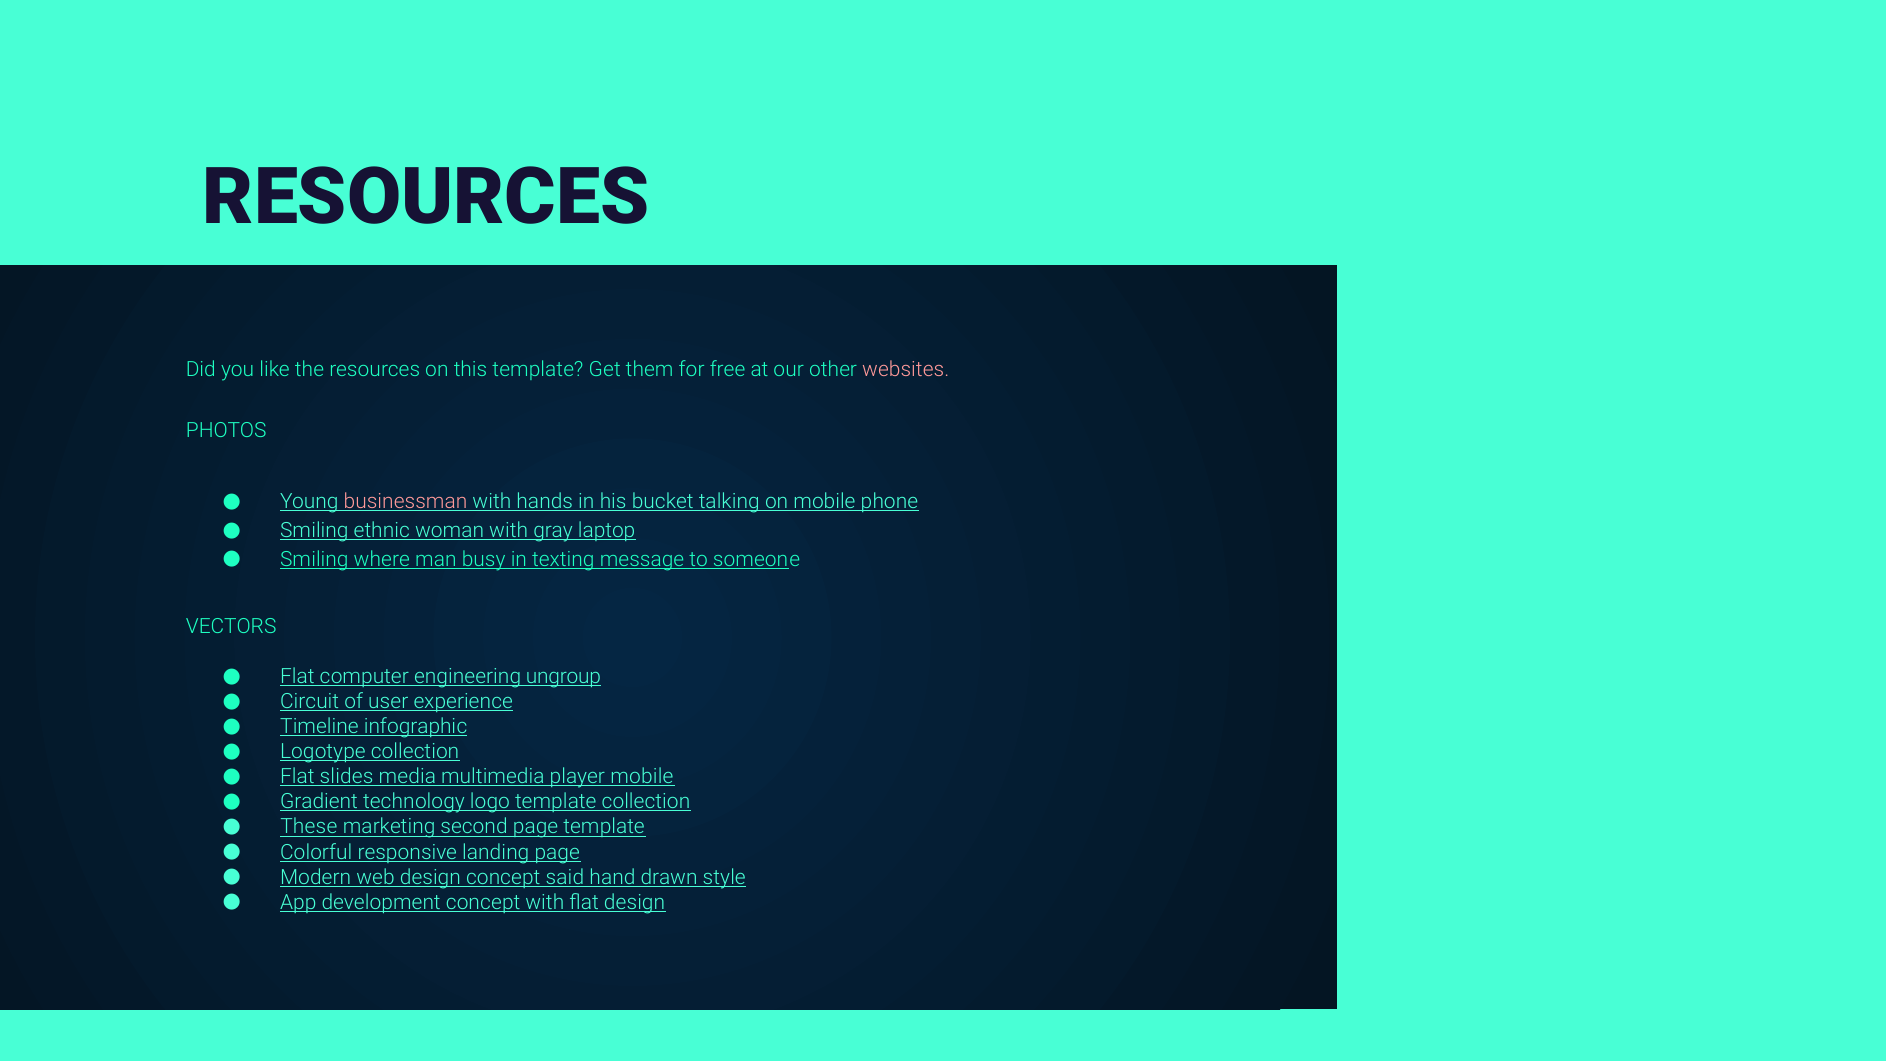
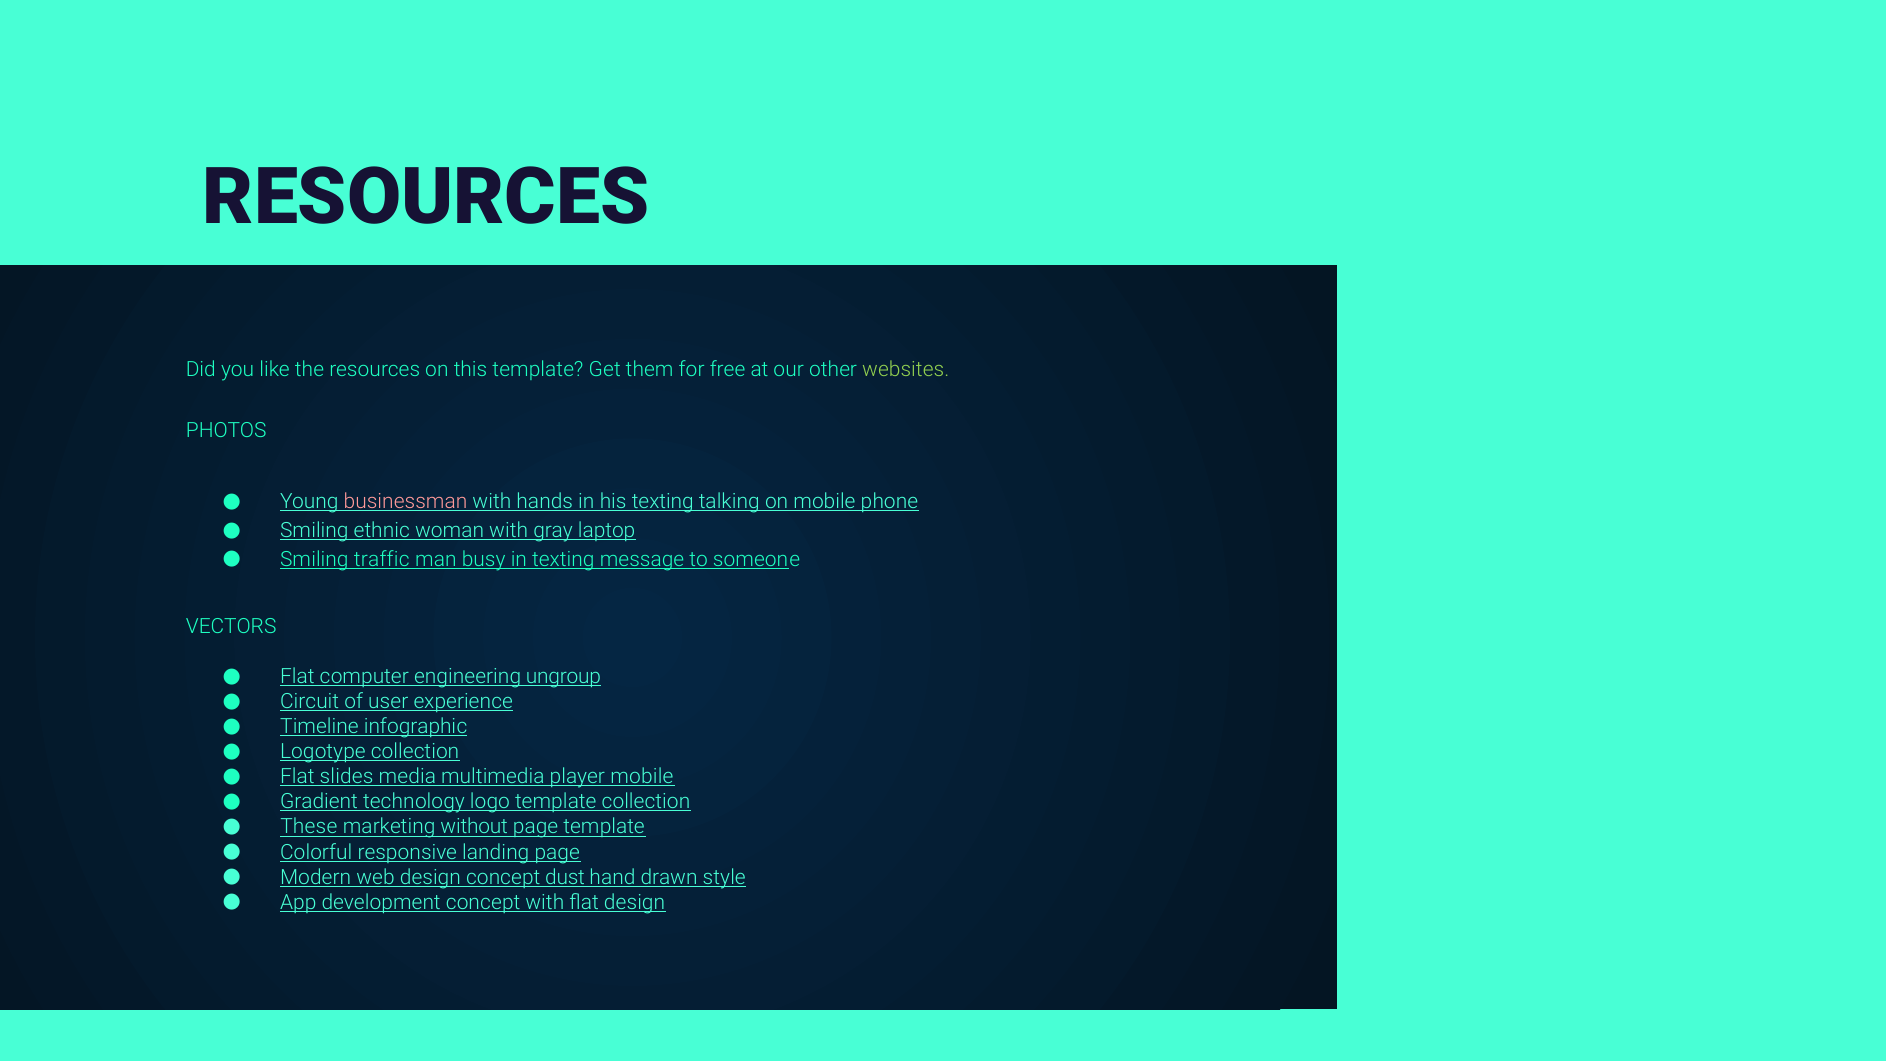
websites colour: pink -> light green
his bucket: bucket -> texting
where: where -> traffic
second: second -> without
said: said -> dust
